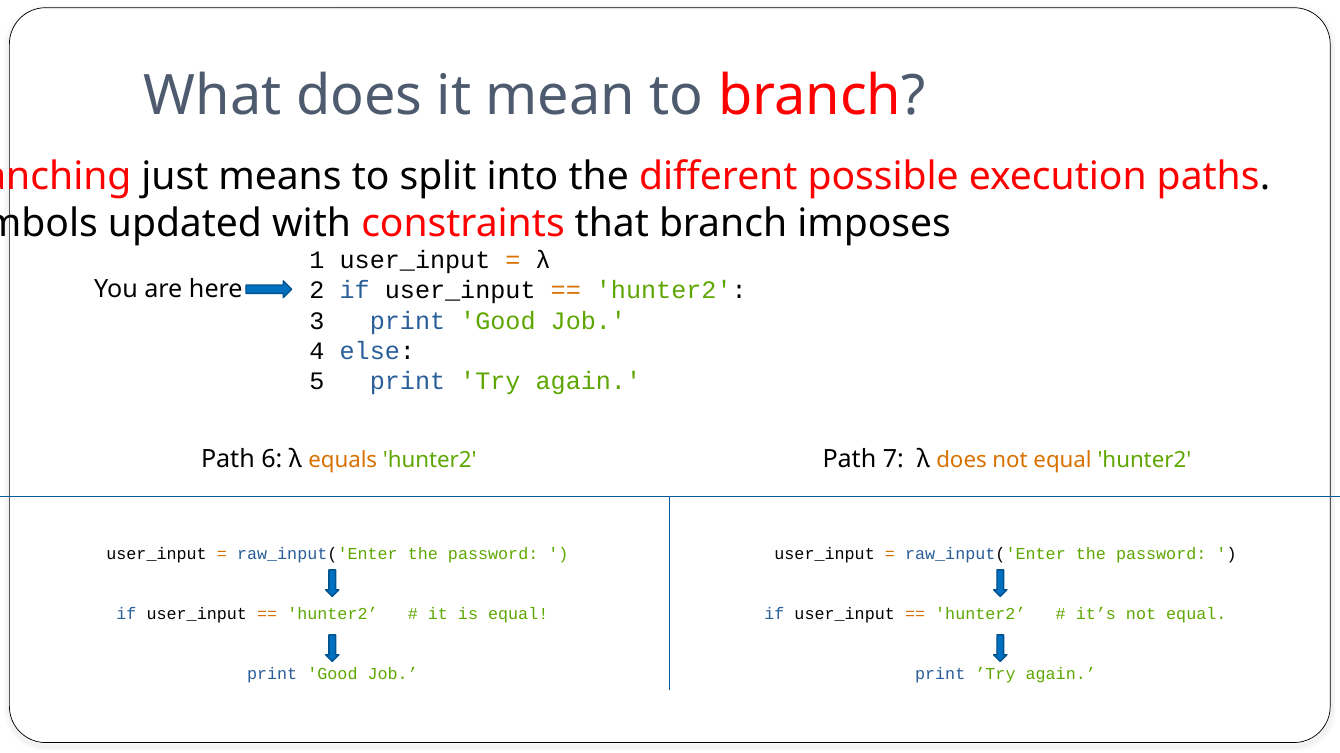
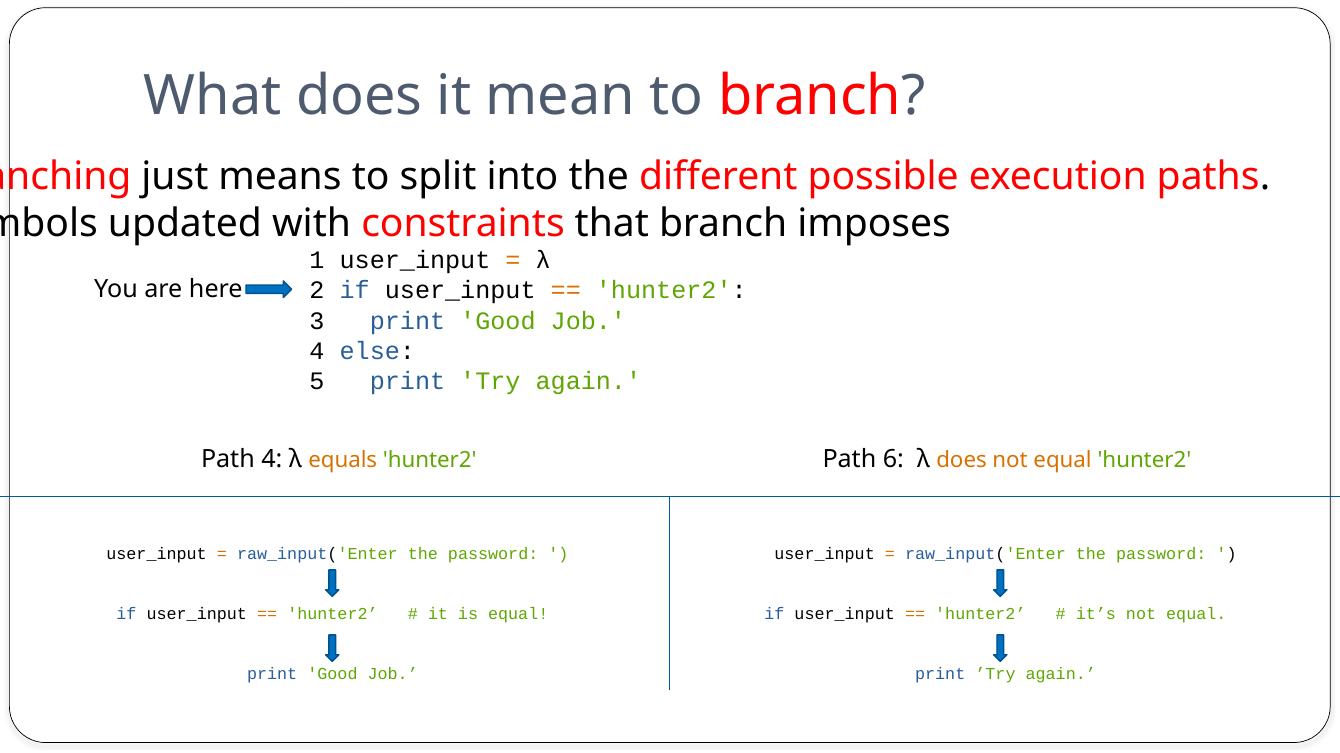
Path 6: 6 -> 4
7: 7 -> 6
